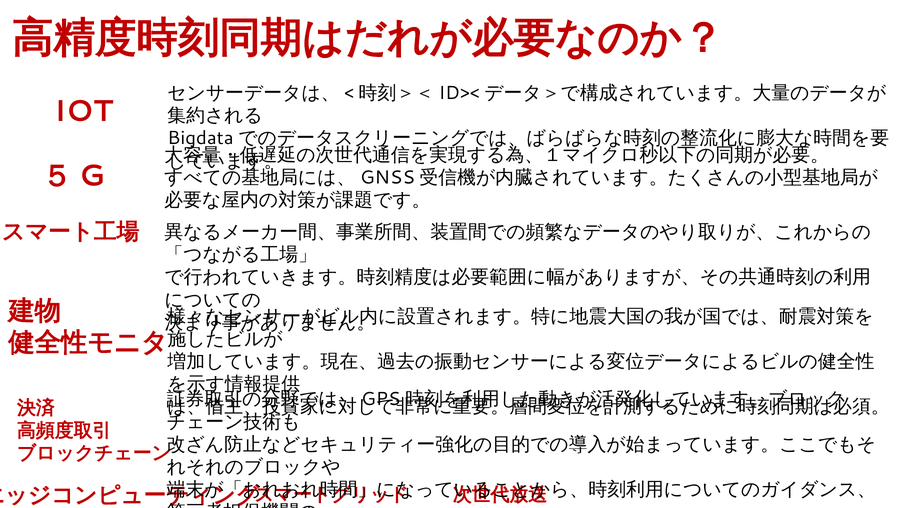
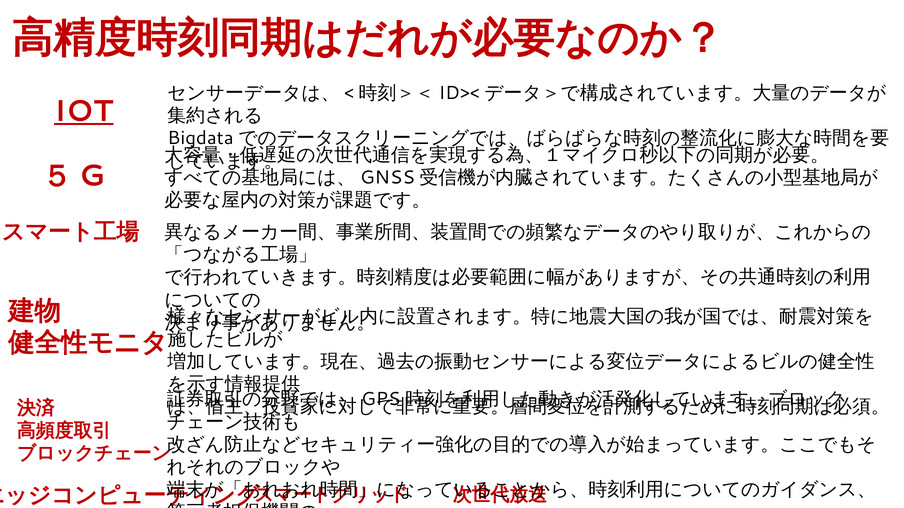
IOT underline: none -> present
